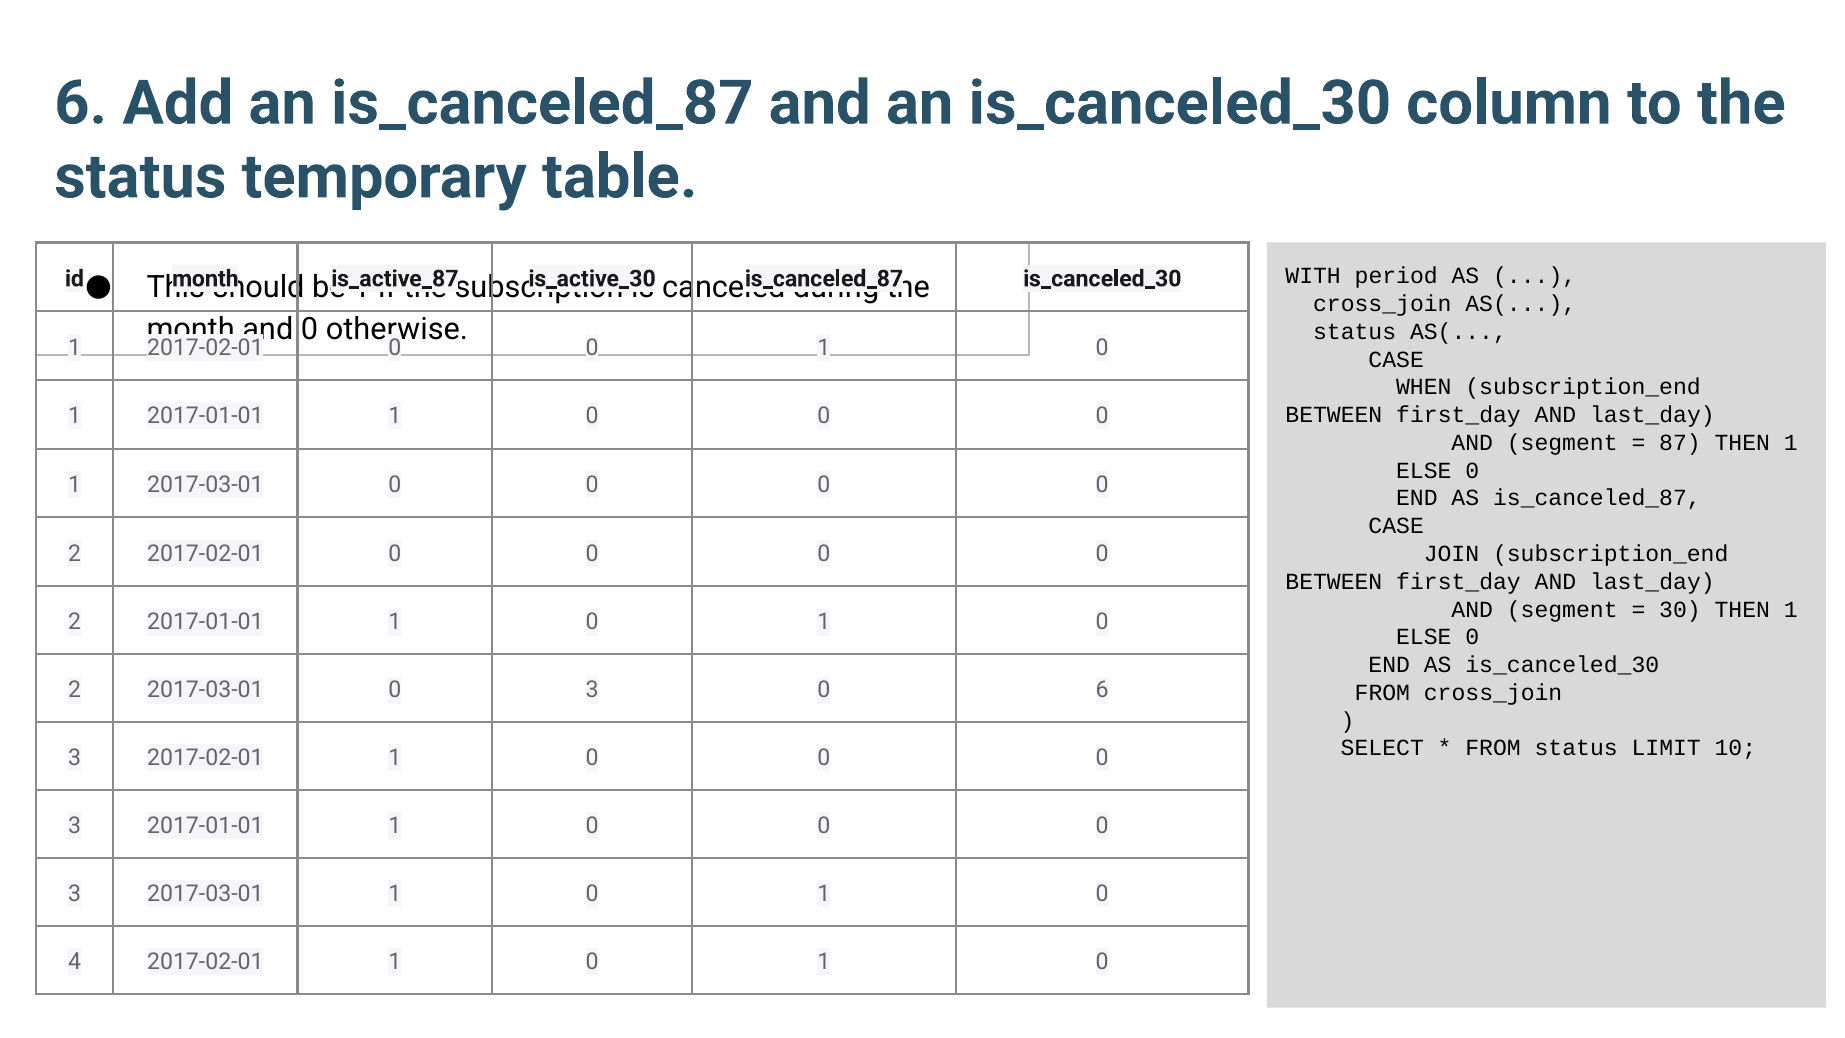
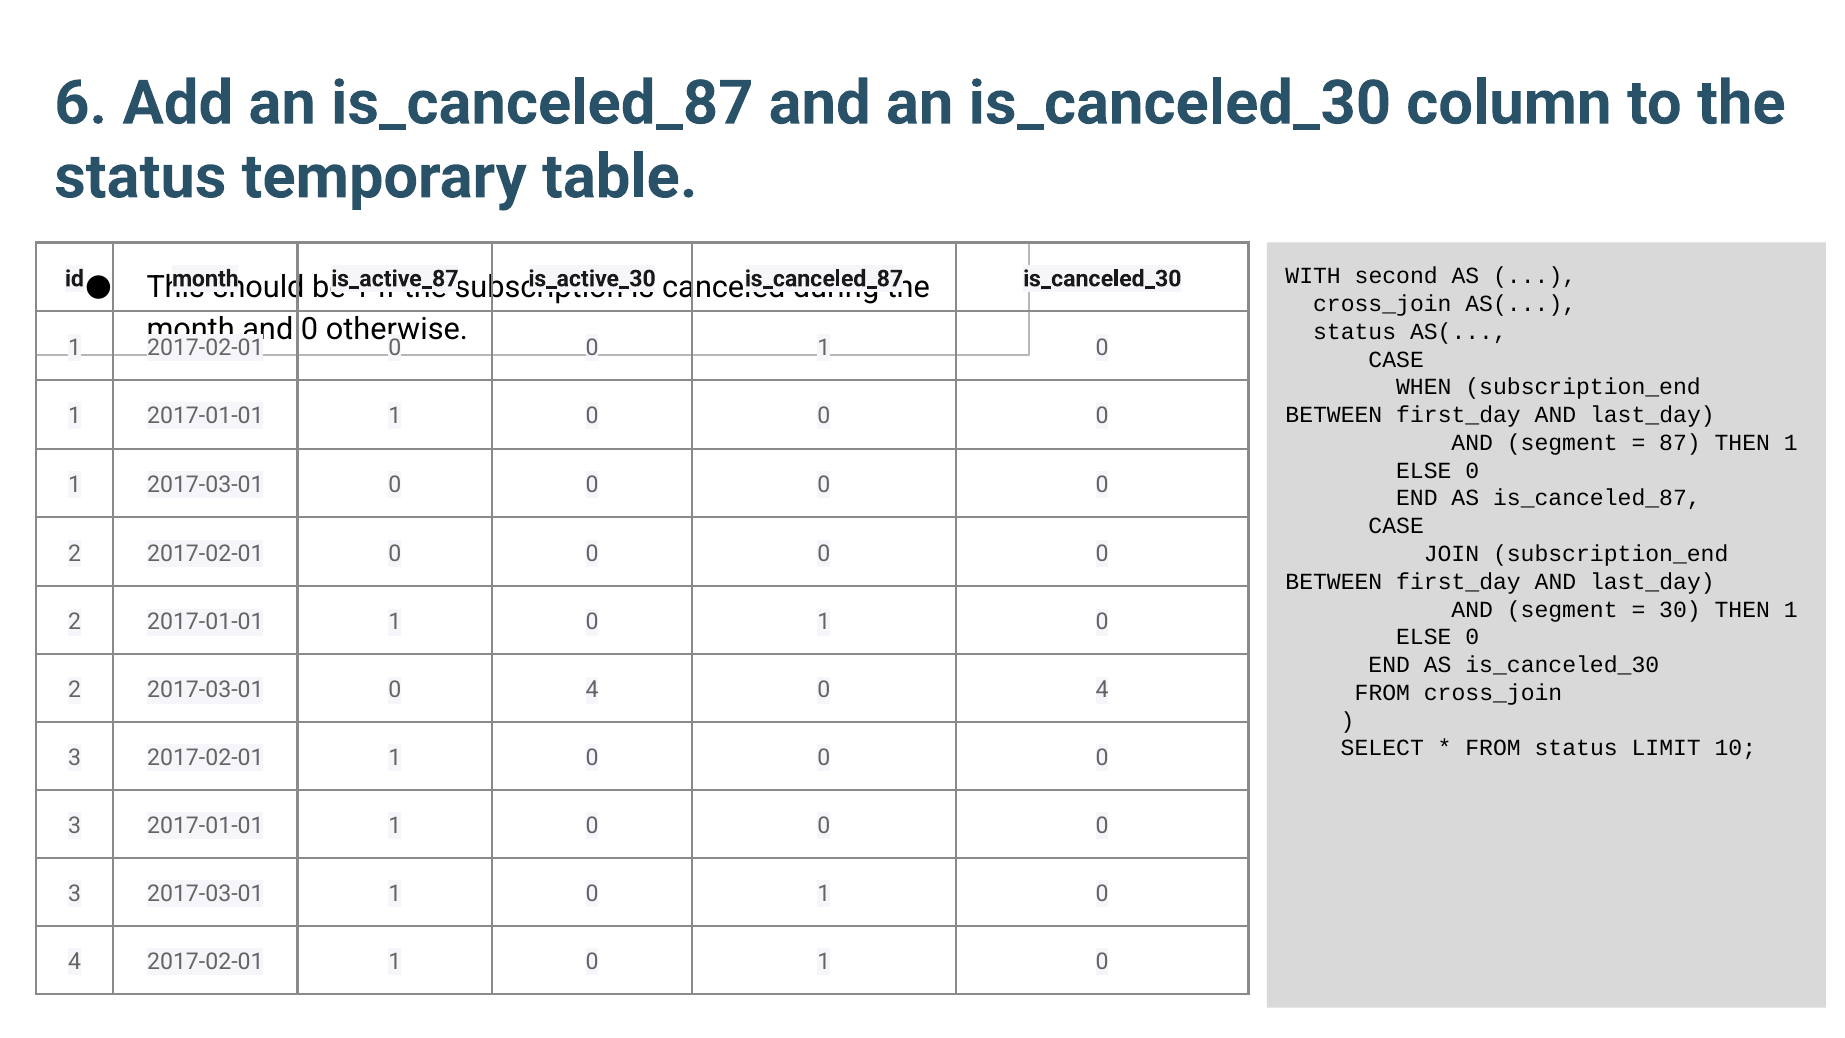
period: period -> second
2017-03-01 0 3: 3 -> 4
6 at (1102, 690): 6 -> 4
